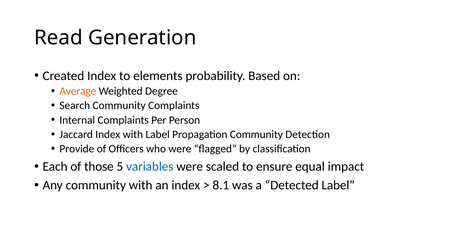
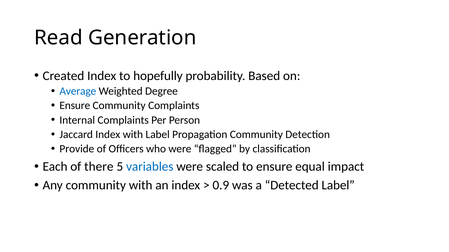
elements: elements -> hopefully
Average colour: orange -> blue
Search at (75, 106): Search -> Ensure
those: those -> there
8.1: 8.1 -> 0.9
